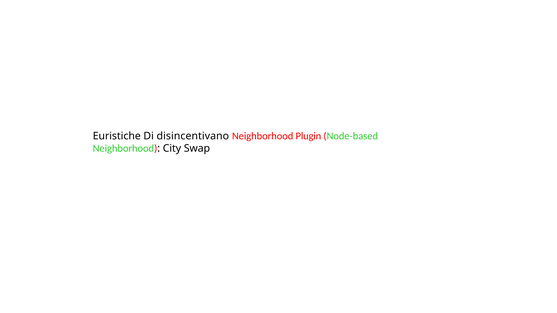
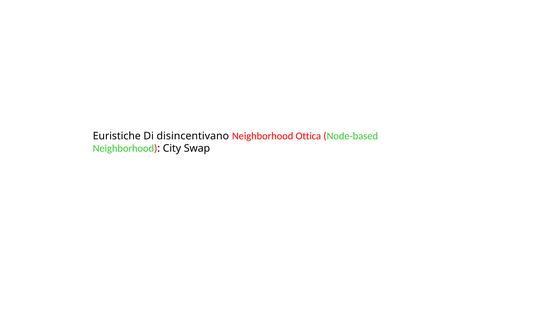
Plugin: Plugin -> Ottica
